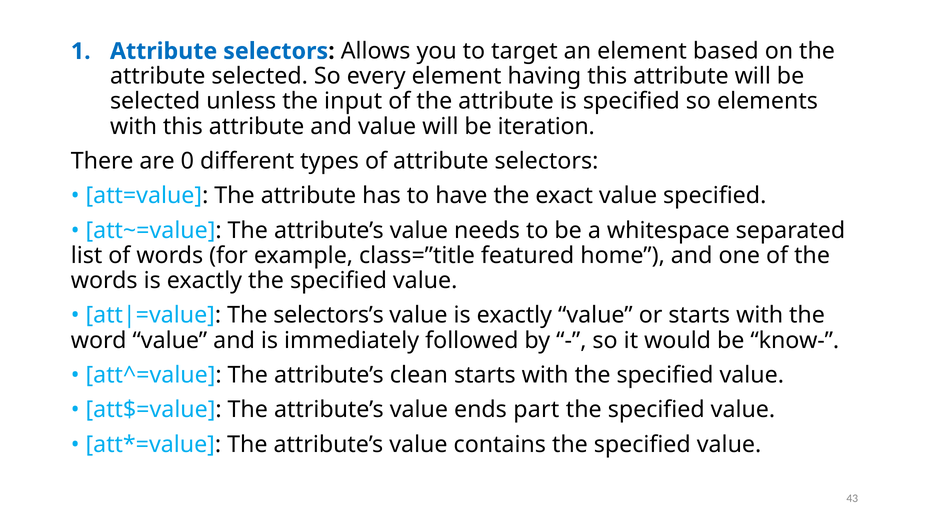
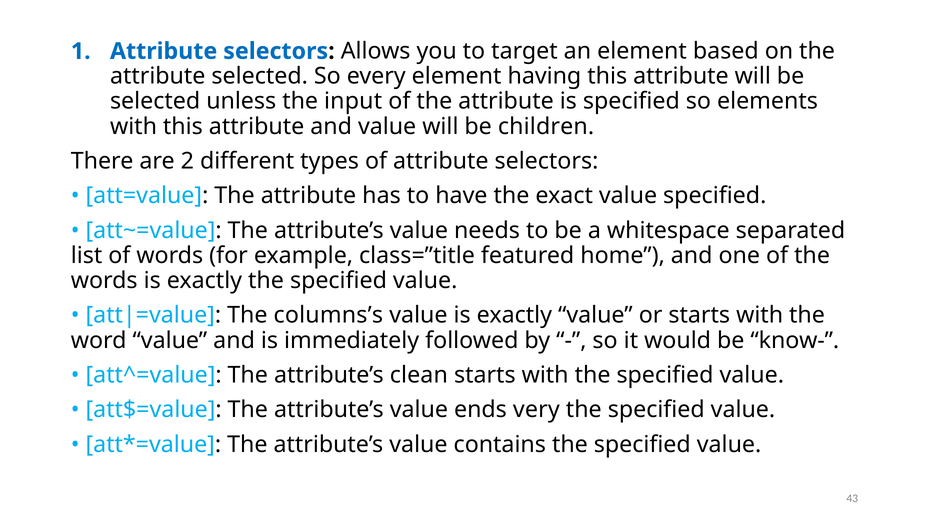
iteration: iteration -> children
0: 0 -> 2
selectors’s: selectors’s -> columns’s
part: part -> very
